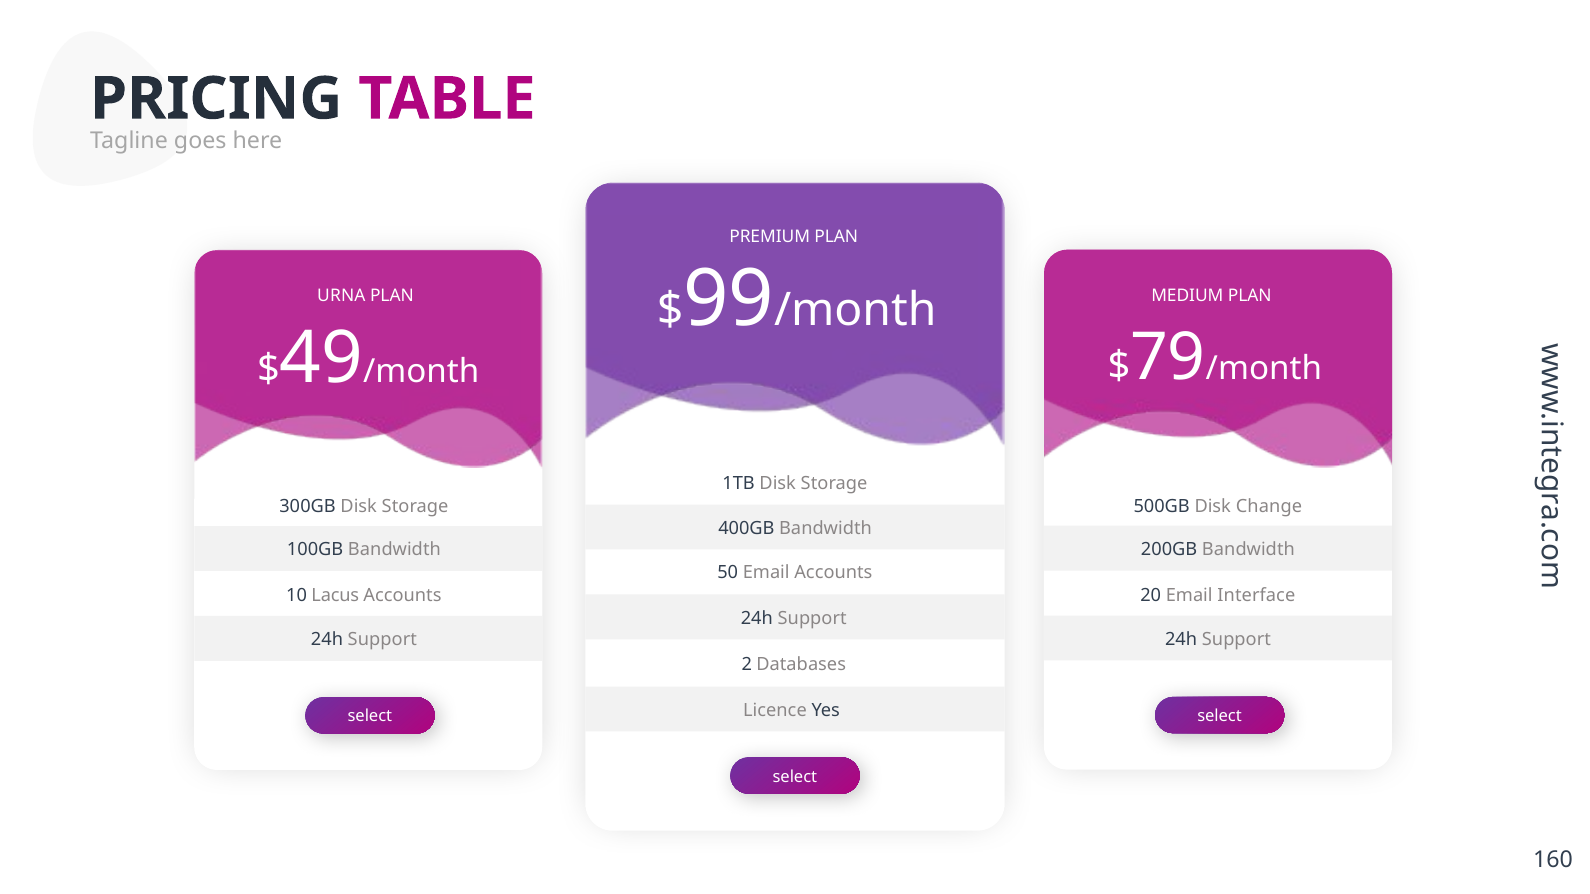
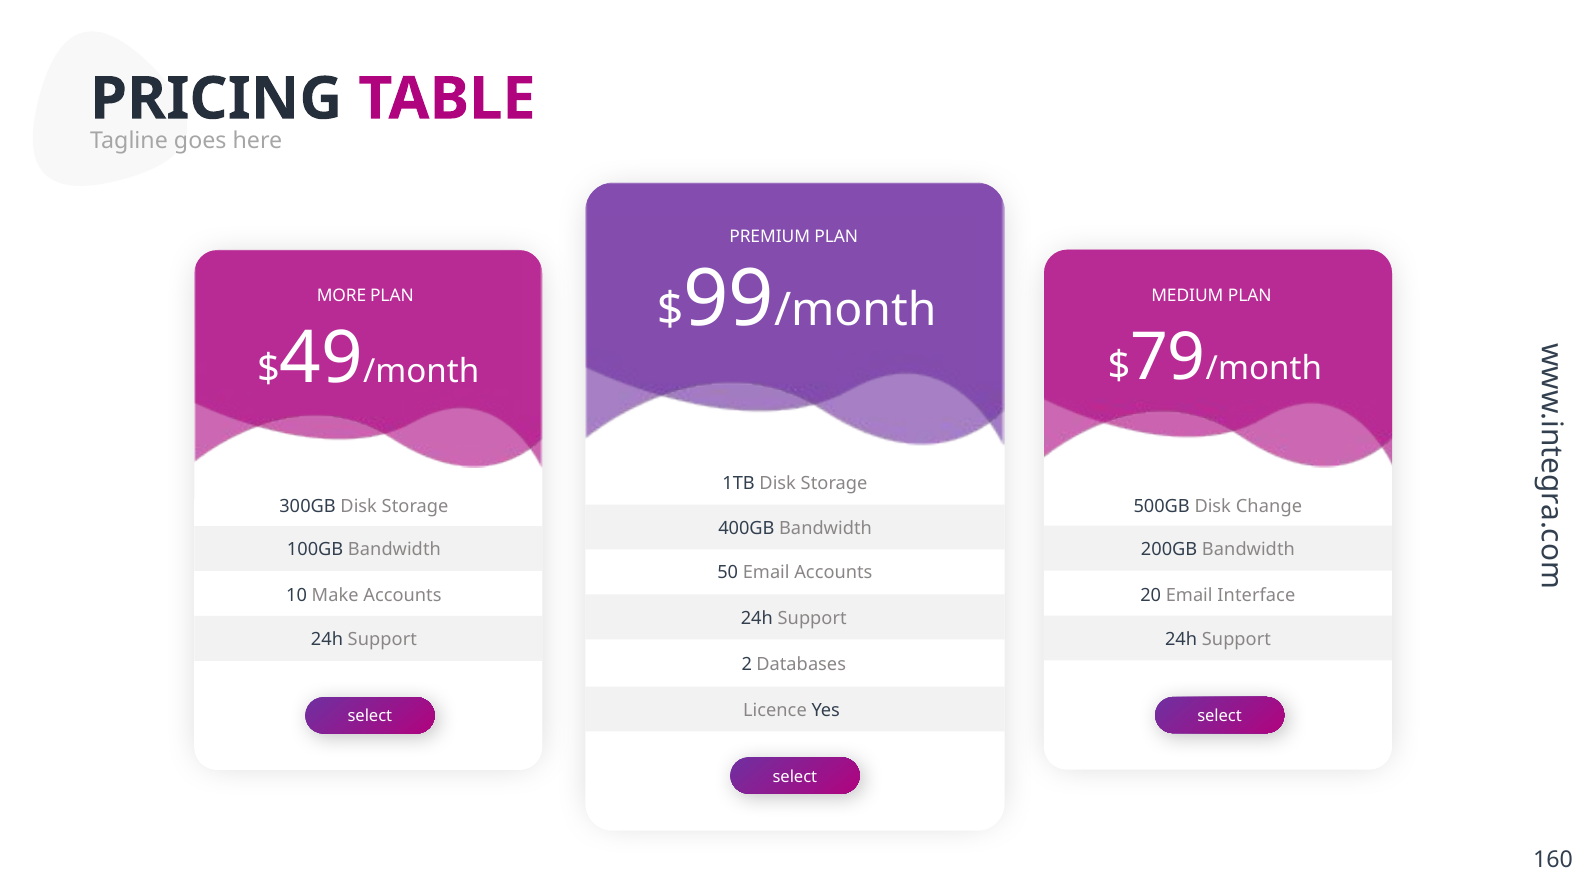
URNA: URNA -> MORE
Lacus: Lacus -> Make
